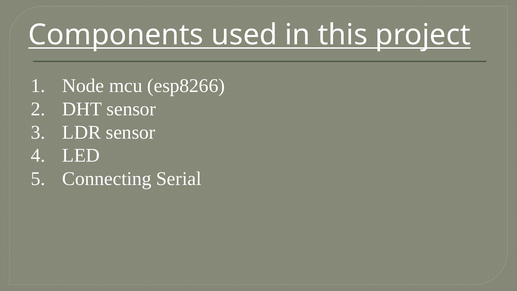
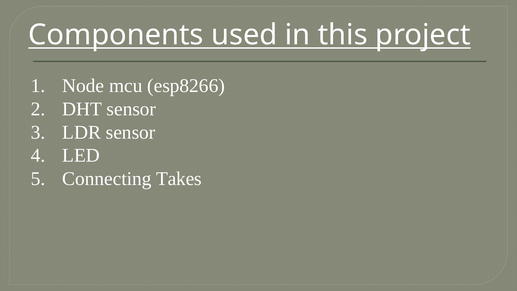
Serial: Serial -> Takes
